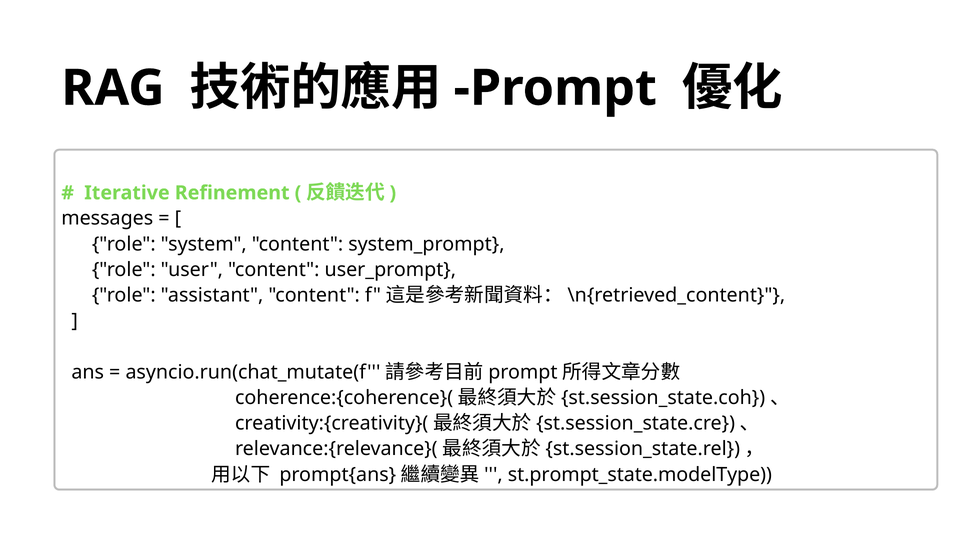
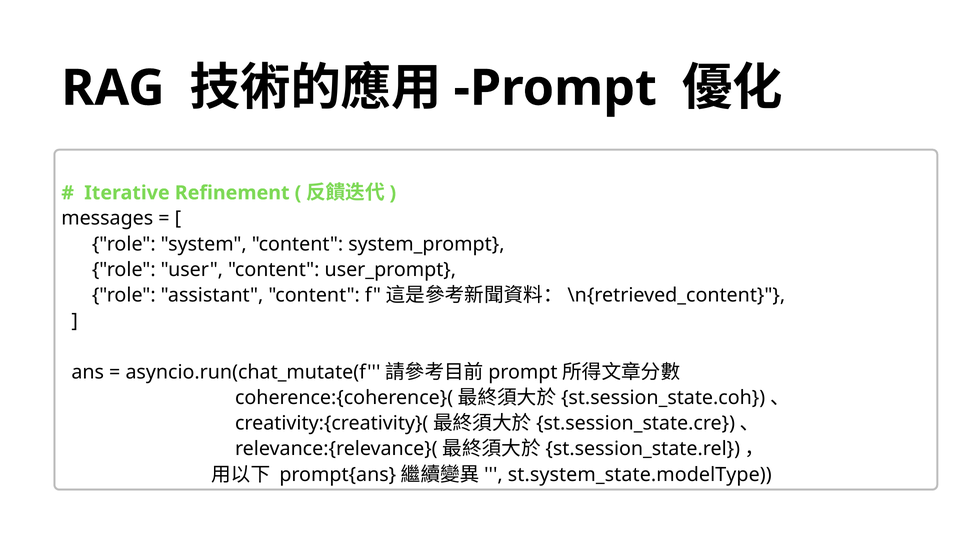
st.prompt_state.modelType: st.prompt_state.modelType -> st.system_state.modelType
